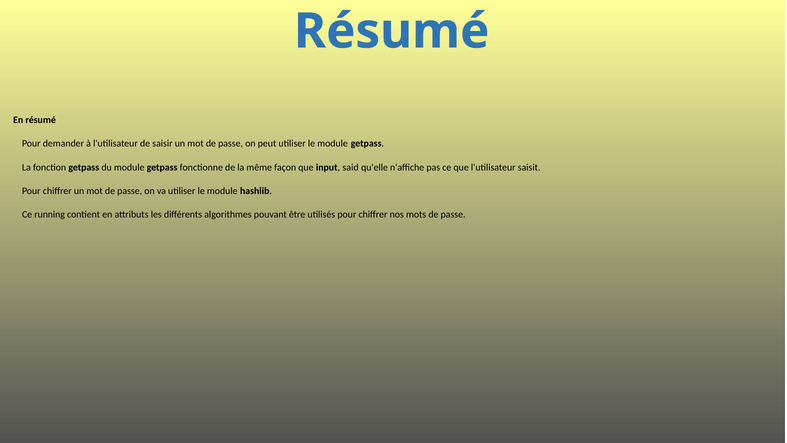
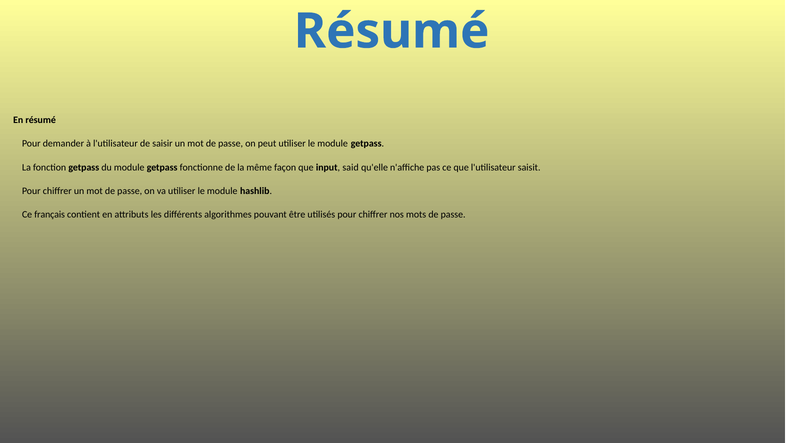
running: running -> français
